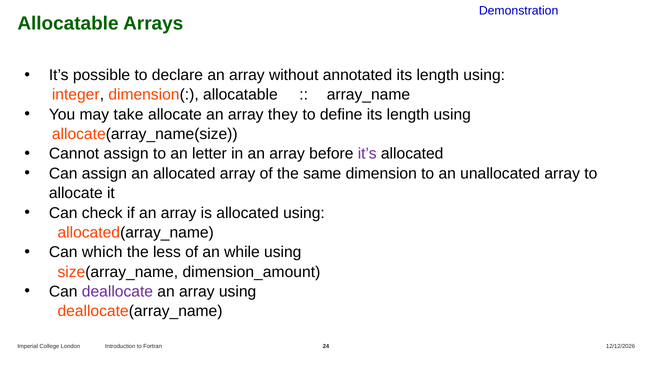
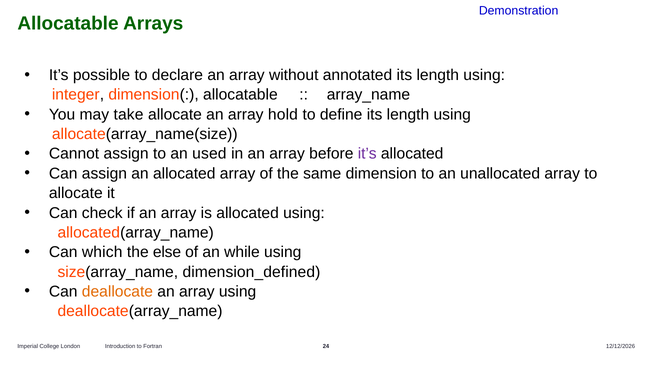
they: they -> hold
letter: letter -> used
less: less -> else
dimension_amount: dimension_amount -> dimension_defined
deallocate colour: purple -> orange
